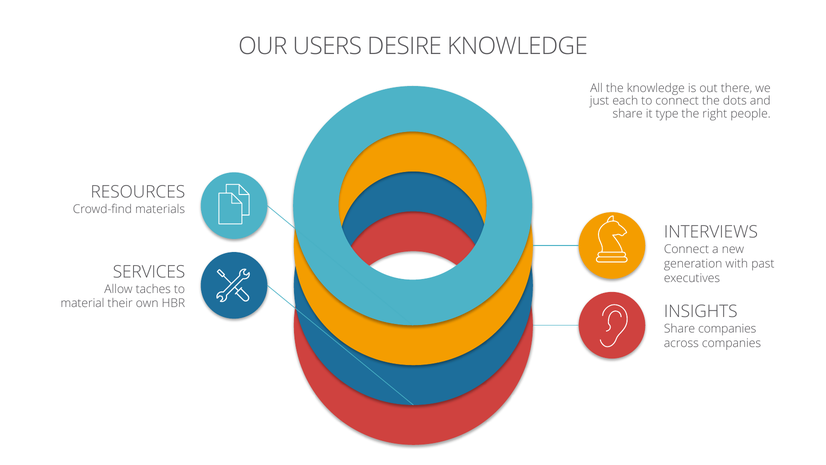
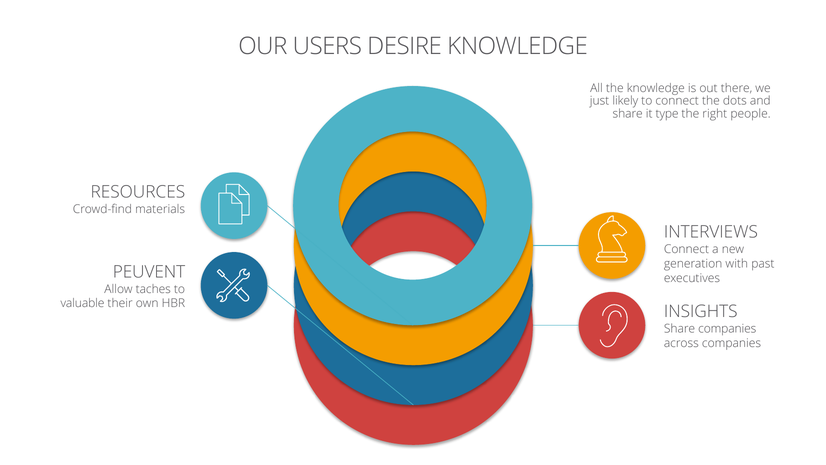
each: each -> likely
SERVICES: SERVICES -> PEUVENT
material: material -> valuable
